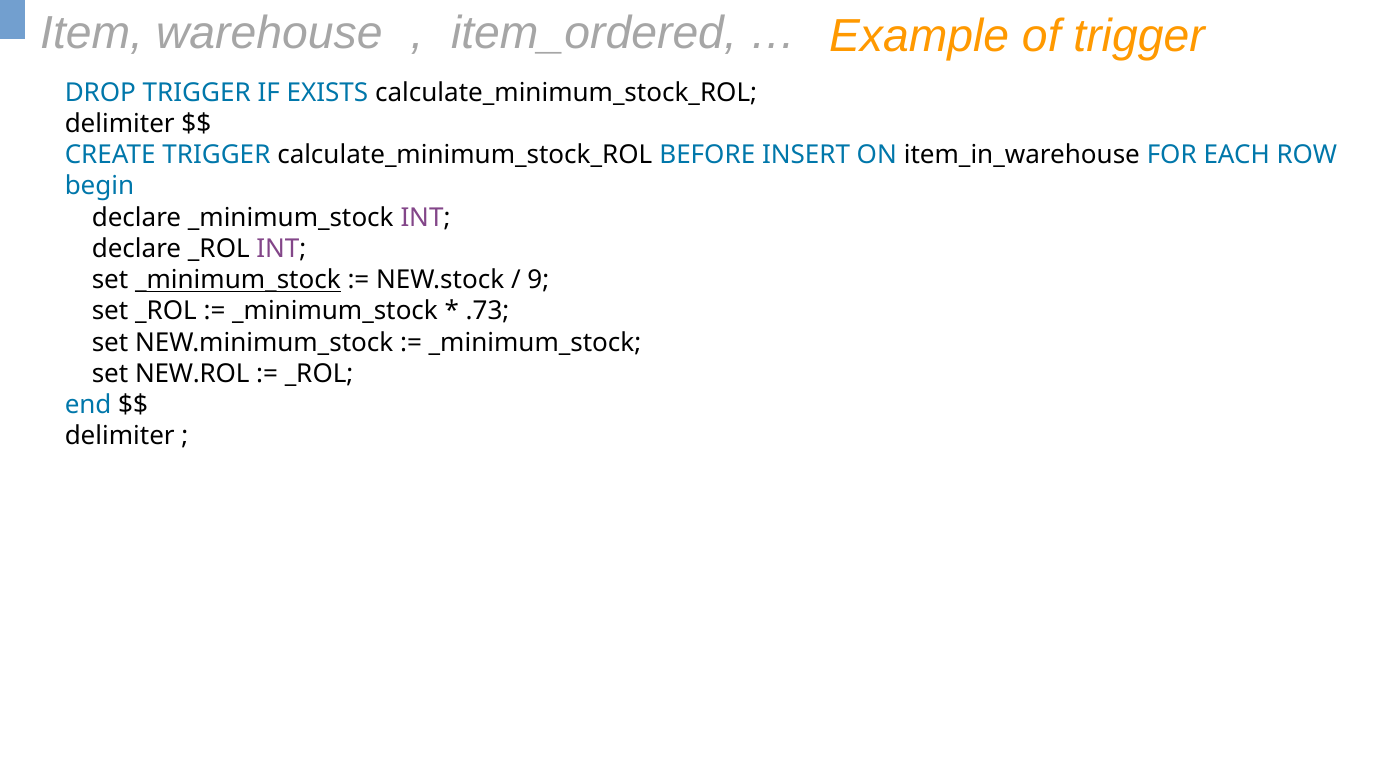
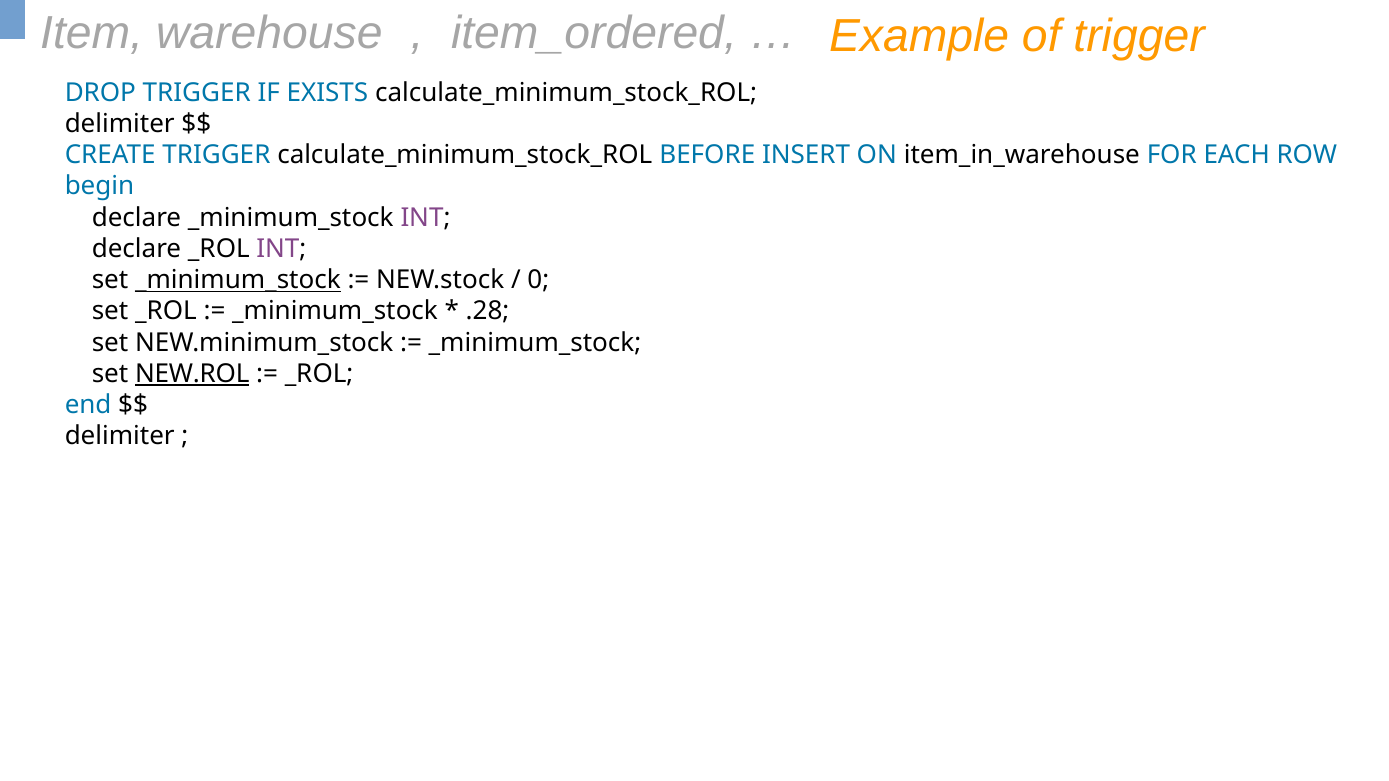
9: 9 -> 0
.73: .73 -> .28
NEW.ROL underline: none -> present
